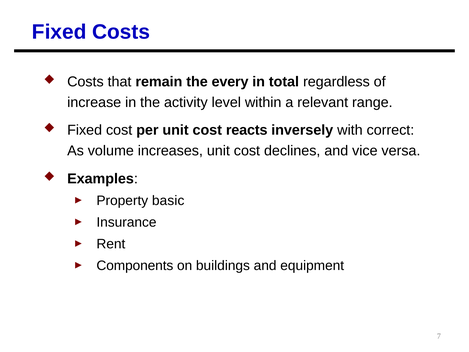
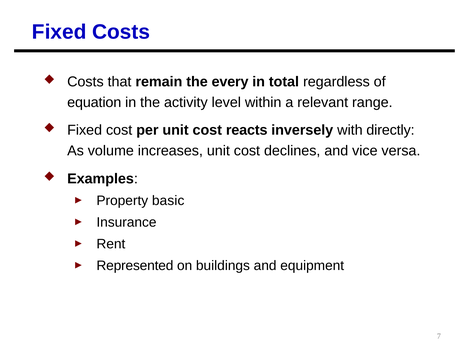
increase: increase -> equation
correct: correct -> directly
Components: Components -> Represented
